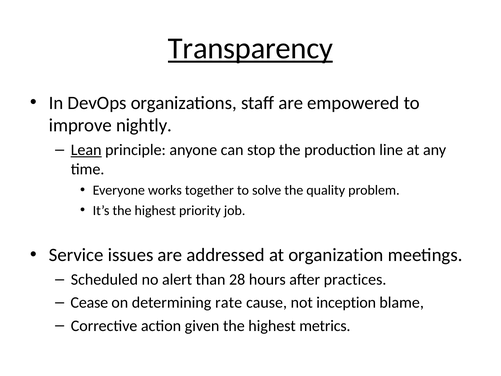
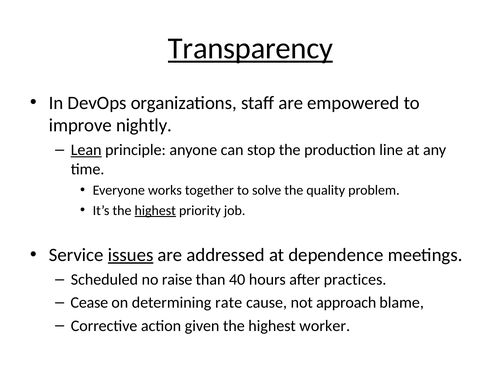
highest at (155, 210) underline: none -> present
issues underline: none -> present
organization: organization -> dependence
alert: alert -> raise
28: 28 -> 40
inception: inception -> approach
metrics: metrics -> worker
